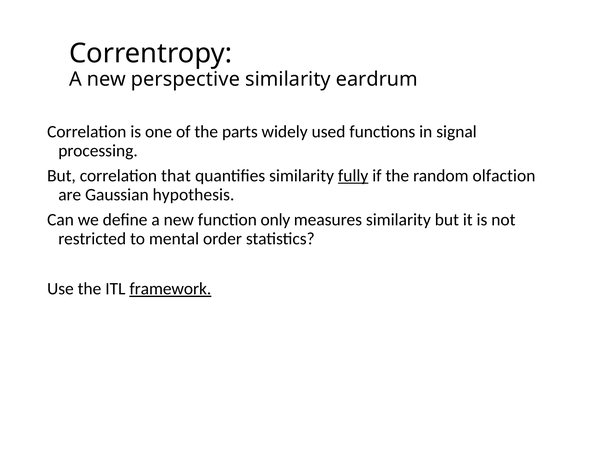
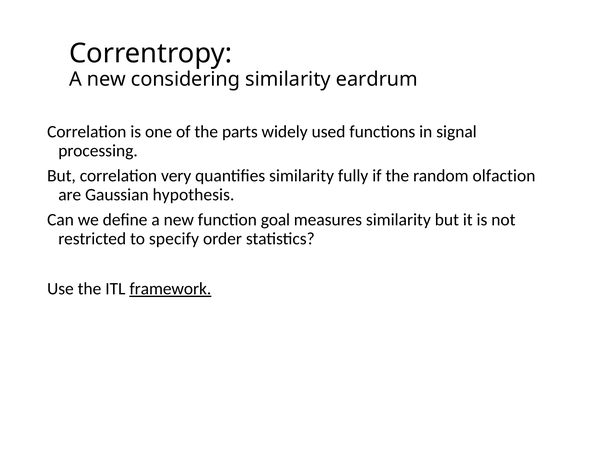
perspective: perspective -> considering
that: that -> very
fully underline: present -> none
only: only -> goal
mental: mental -> specify
